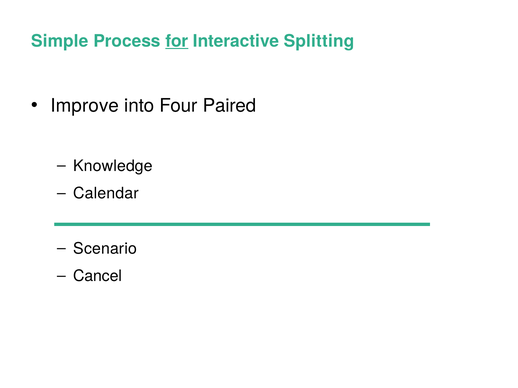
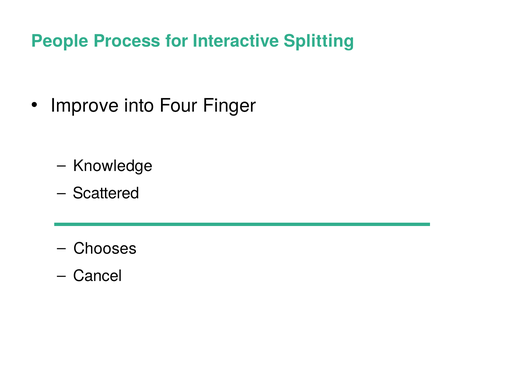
Simple: Simple -> People
for underline: present -> none
Paired: Paired -> Finger
Calendar: Calendar -> Scattered
Scenario: Scenario -> Chooses
